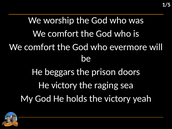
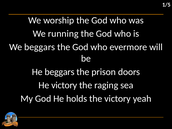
comfort at (63, 34): comfort -> running
comfort at (40, 47): comfort -> beggars
